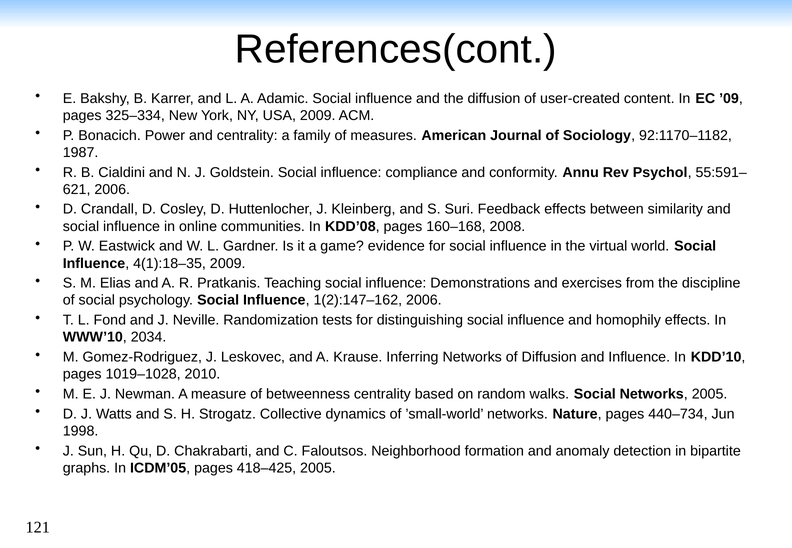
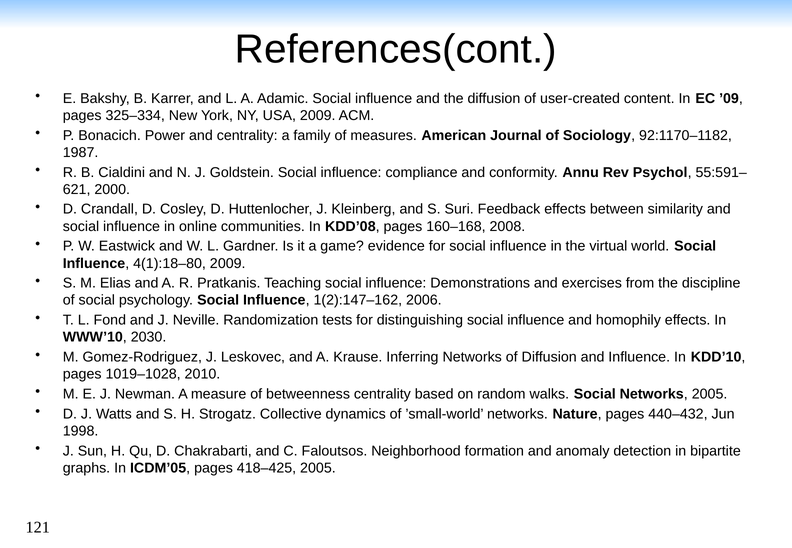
2006 at (112, 190): 2006 -> 2000
4(1):18–35: 4(1):18–35 -> 4(1):18–80
2034: 2034 -> 2030
440–734: 440–734 -> 440–432
